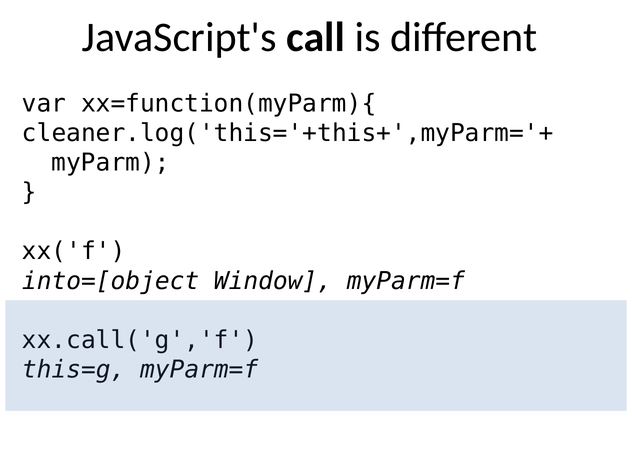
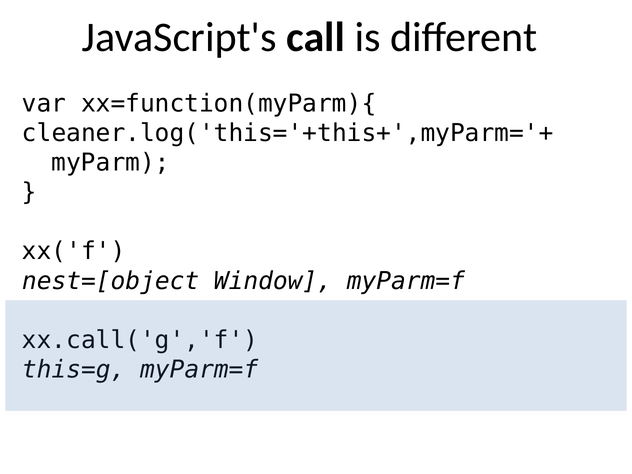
into=[object: into=[object -> nest=[object
